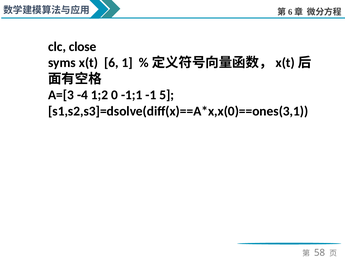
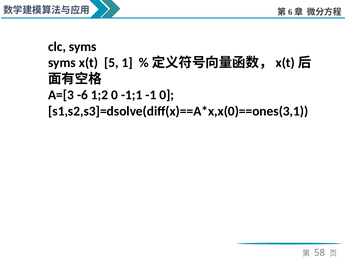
clc close: close -> syms
6: 6 -> 5
-4: -4 -> -6
-1 5: 5 -> 0
